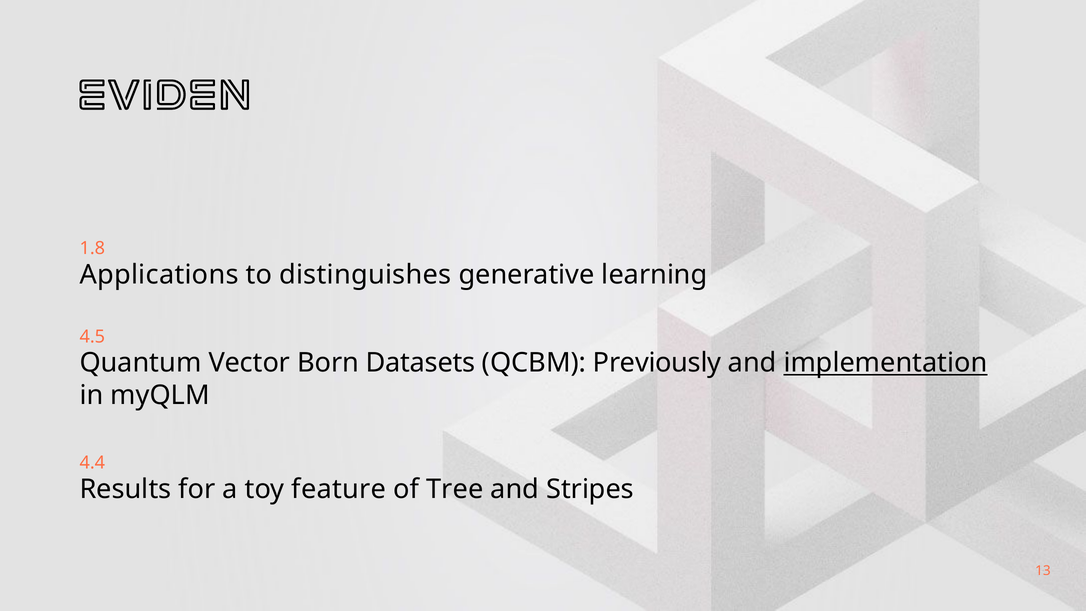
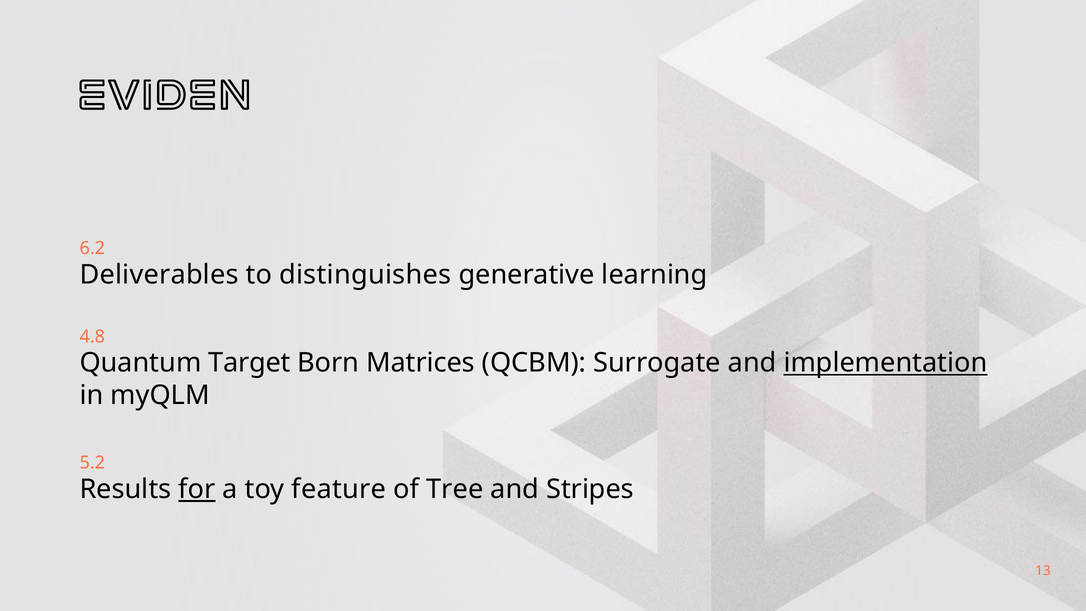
1.8: 1.8 -> 6.2
Applications: Applications -> Deliverables
4.5: 4.5 -> 4.8
Vector: Vector -> Target
Datasets: Datasets -> Matrices
Previously: Previously -> Surrogate
4.4: 4.4 -> 5.2
for at (197, 489) underline: none -> present
